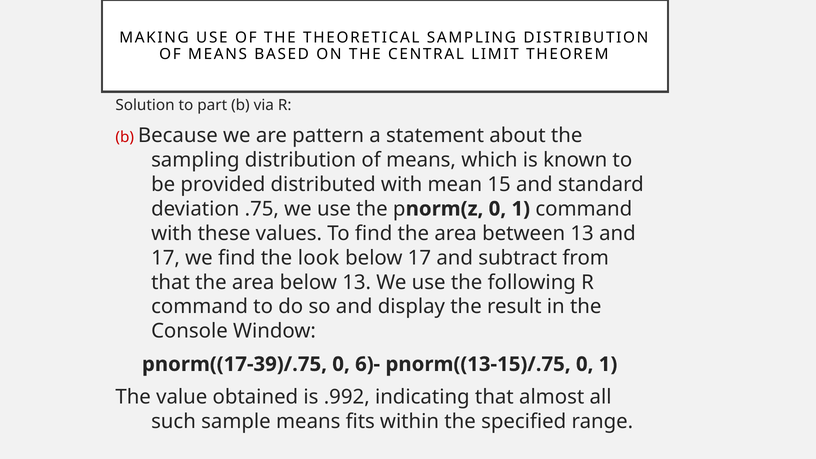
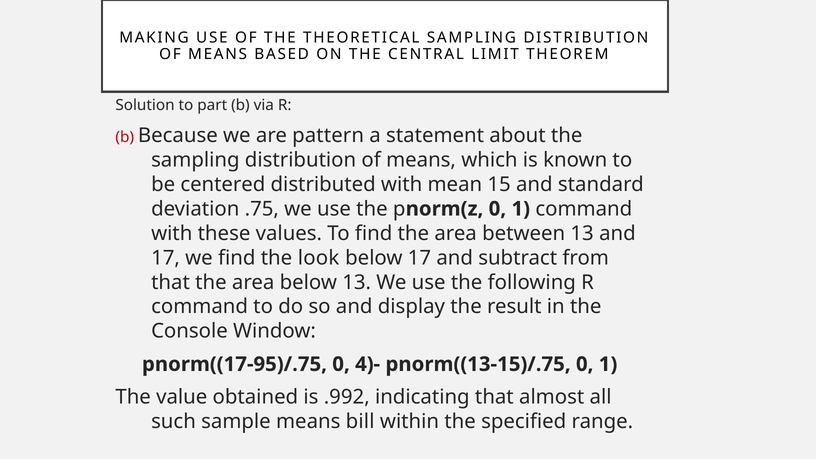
provided: provided -> centered
pnorm((17-39)/.75: pnorm((17-39)/.75 -> pnorm((17-95)/.75
6)-: 6)- -> 4)-
fits: fits -> bill
